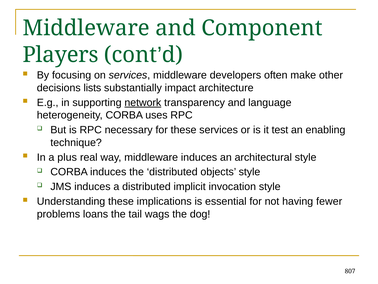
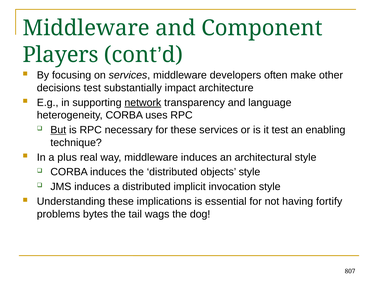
decisions lists: lists -> test
But underline: none -> present
fewer: fewer -> fortify
loans: loans -> bytes
